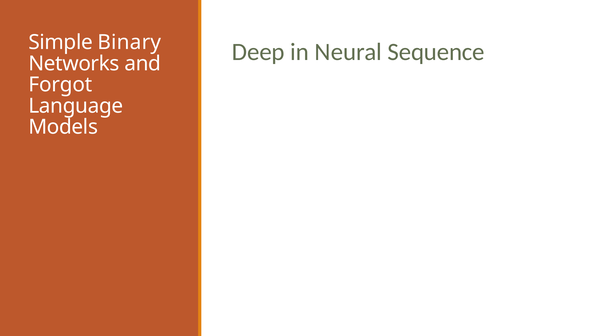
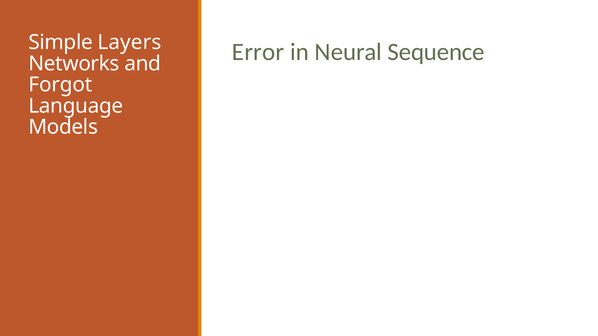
Binary: Binary -> Layers
Deep: Deep -> Error
